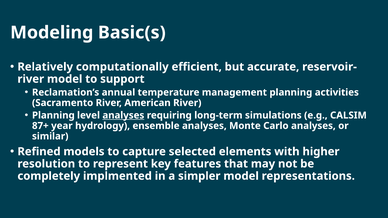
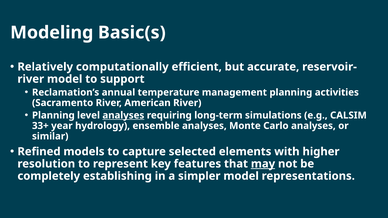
87+: 87+ -> 33+
may underline: none -> present
implmented: implmented -> establishing
